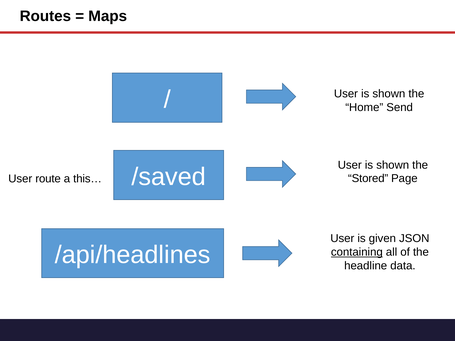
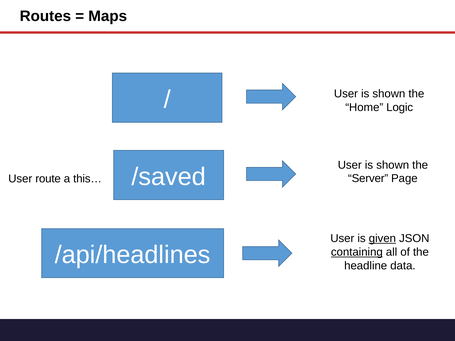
Send: Send -> Logic
Stored: Stored -> Server
given underline: none -> present
